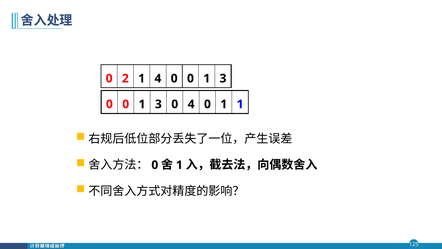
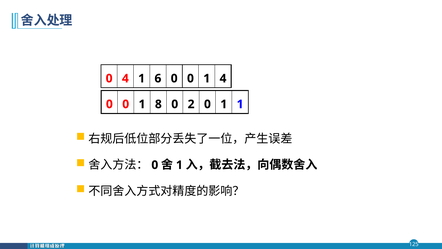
0 2: 2 -> 4
1 4: 4 -> 6
3 at (223, 78): 3 -> 4
3 at (158, 104): 3 -> 8
0 4: 4 -> 2
